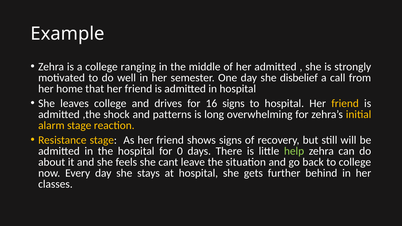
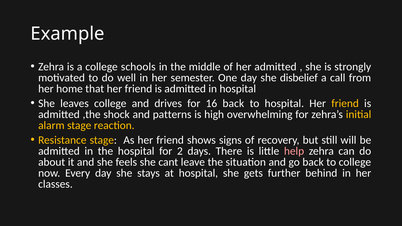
ranging: ranging -> schools
16 signs: signs -> back
long: long -> high
0: 0 -> 2
help colour: light green -> pink
